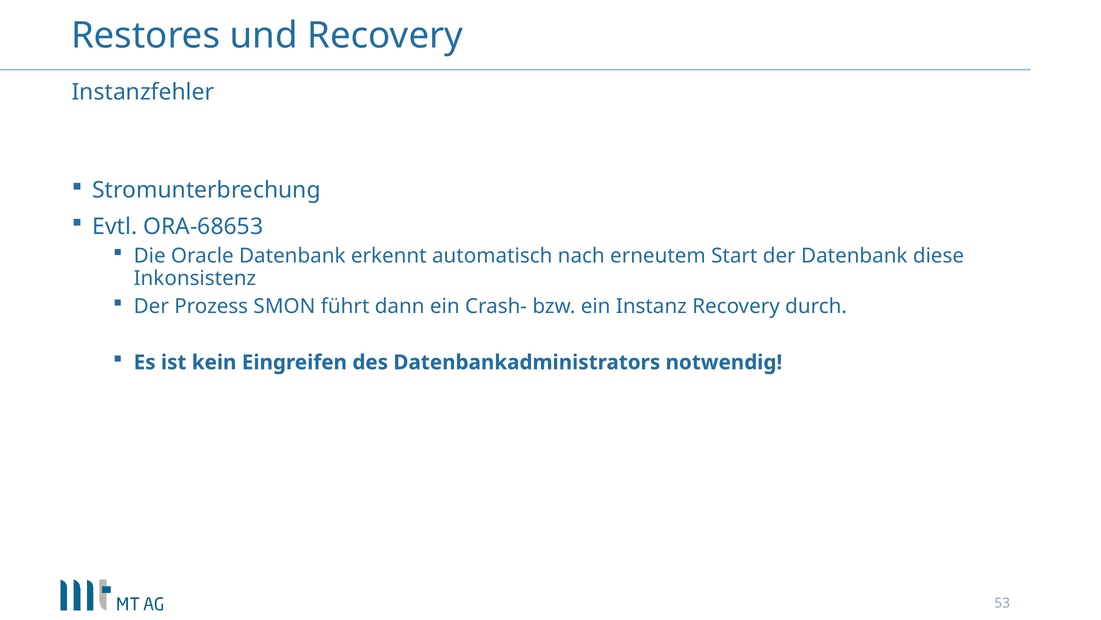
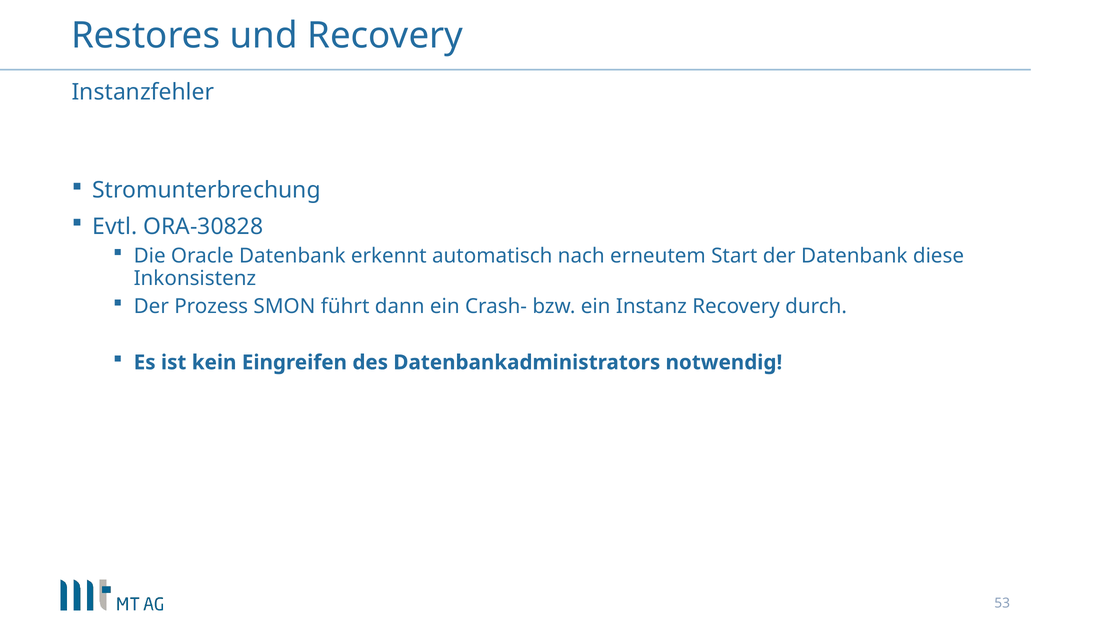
ORA-68653: ORA-68653 -> ORA-30828
